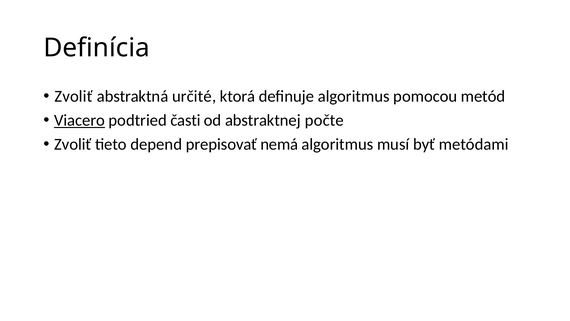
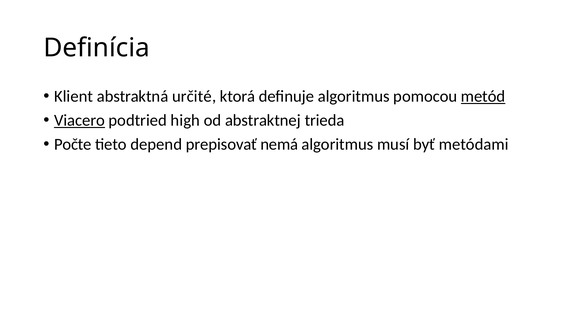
Zvoliť at (74, 96): Zvoliť -> Klient
metód underline: none -> present
časti: časti -> high
počte: počte -> trieda
Zvoliť at (73, 144): Zvoliť -> Počte
